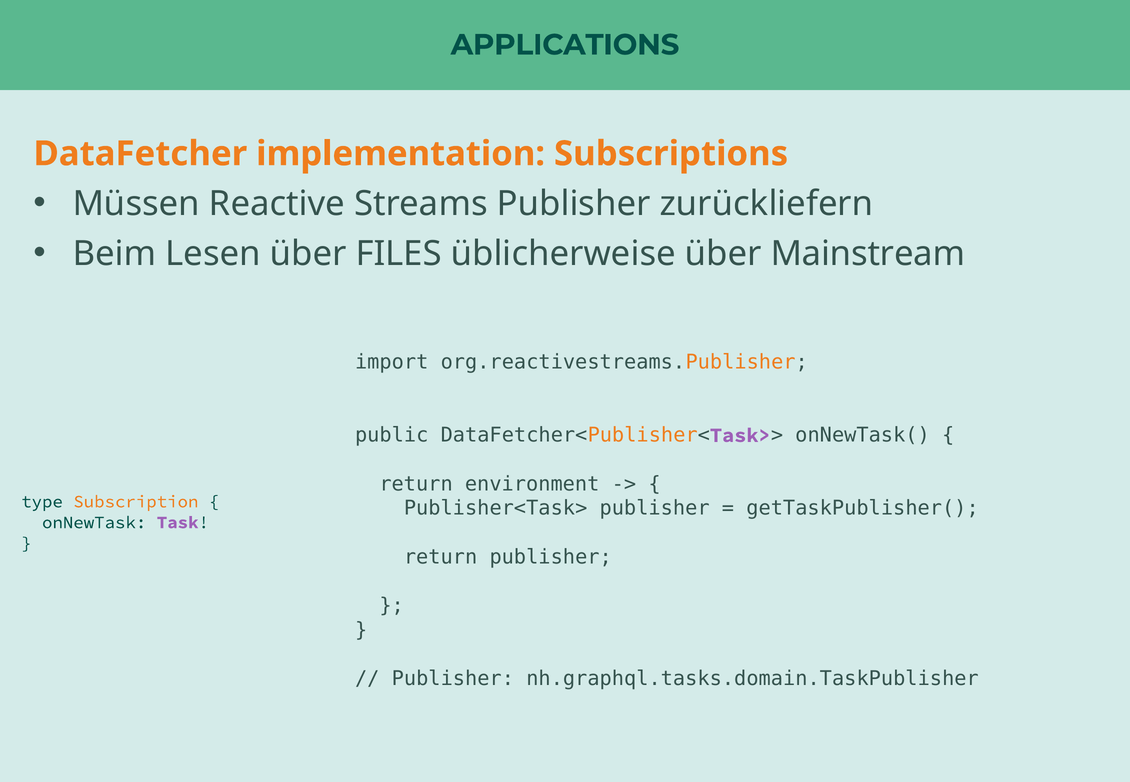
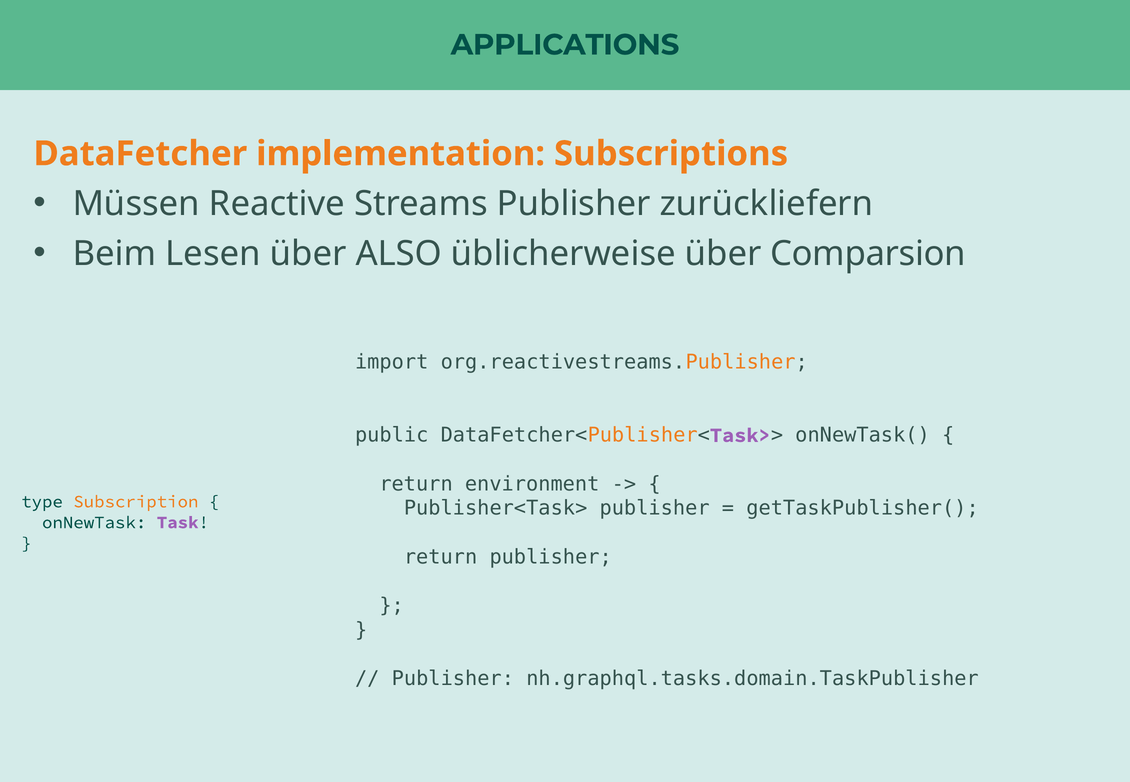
FILES: FILES -> ALSO
Mainstream: Mainstream -> Comparsion
